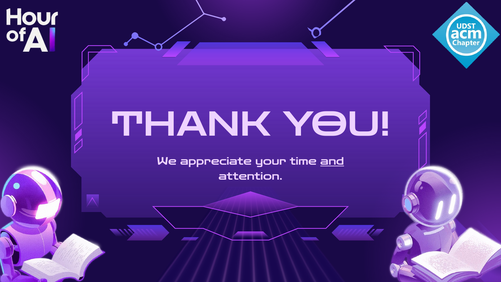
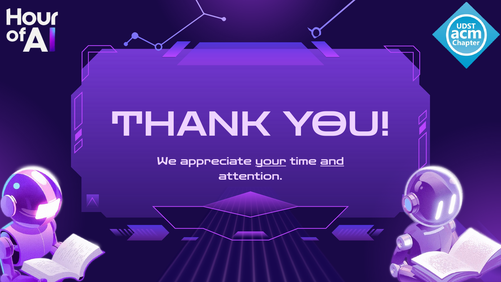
your underline: none -> present
